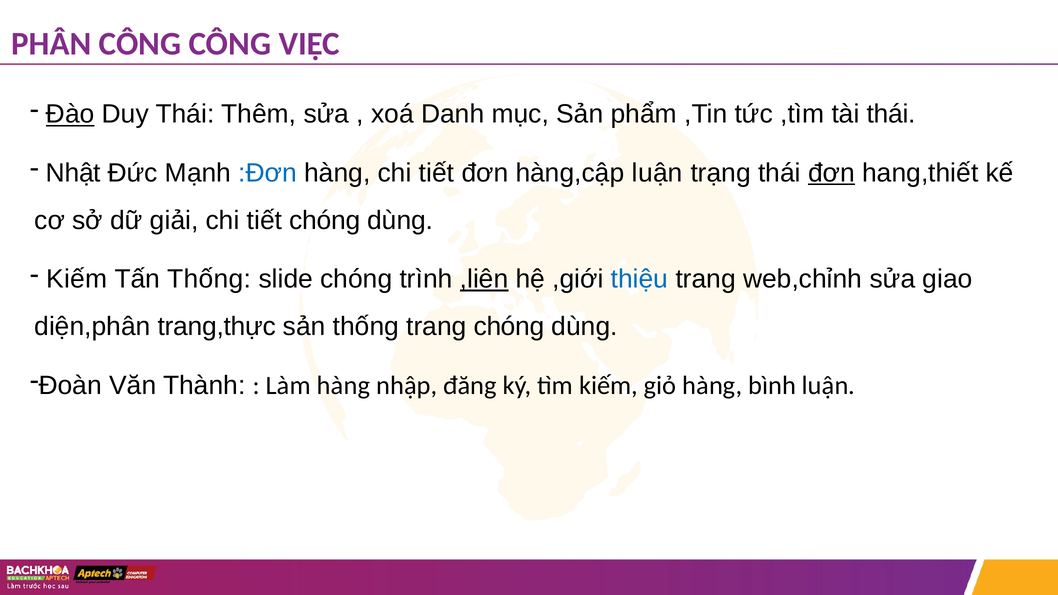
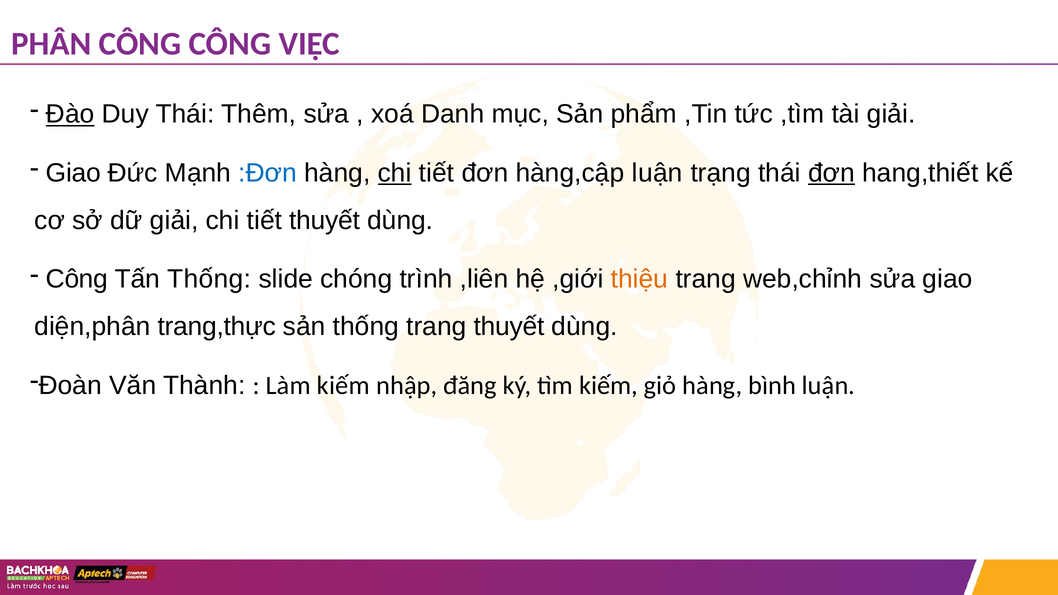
tài thái: thái -> giải
Nhật at (73, 173): Nhật -> Giao
chi at (395, 173) underline: none -> present
tiết chóng: chóng -> thuyết
Kiếm at (77, 279): Kiếm -> Công
,liên underline: present -> none
thiệu colour: blue -> orange
trang chóng: chóng -> thuyết
Làm hàng: hàng -> kiếm
